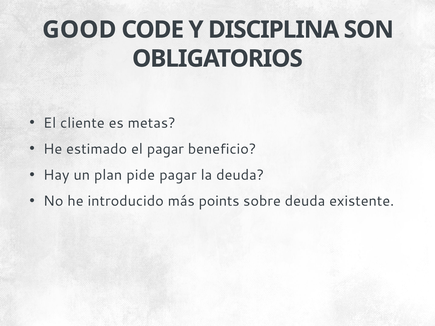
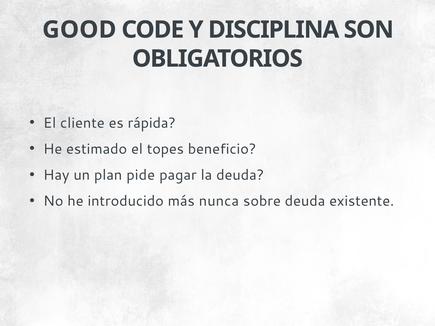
metas: metas -> rápida
el pagar: pagar -> topes
points: points -> nunca
